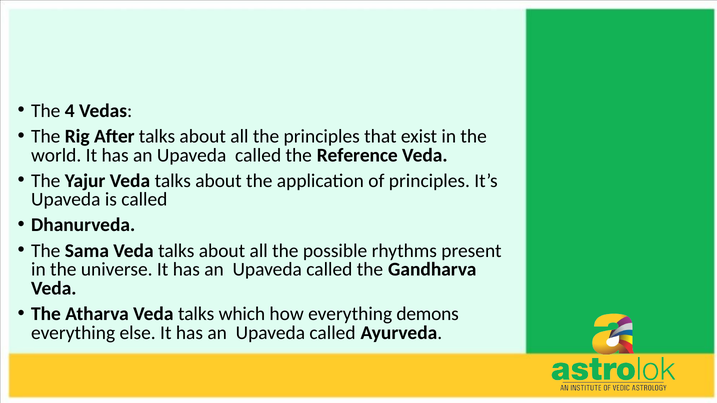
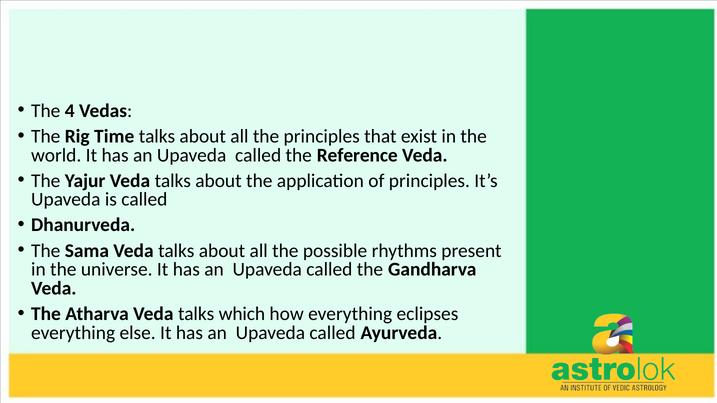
After: After -> Time
demons: demons -> eclipses
